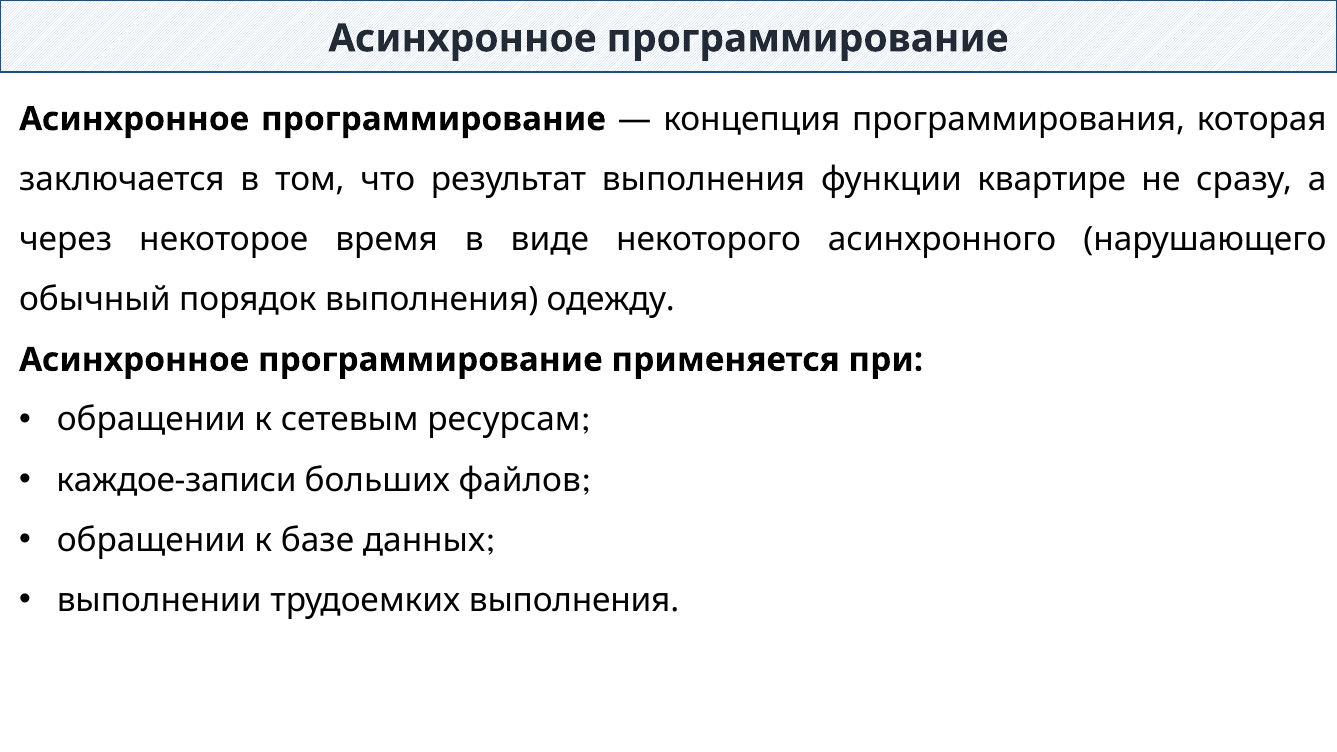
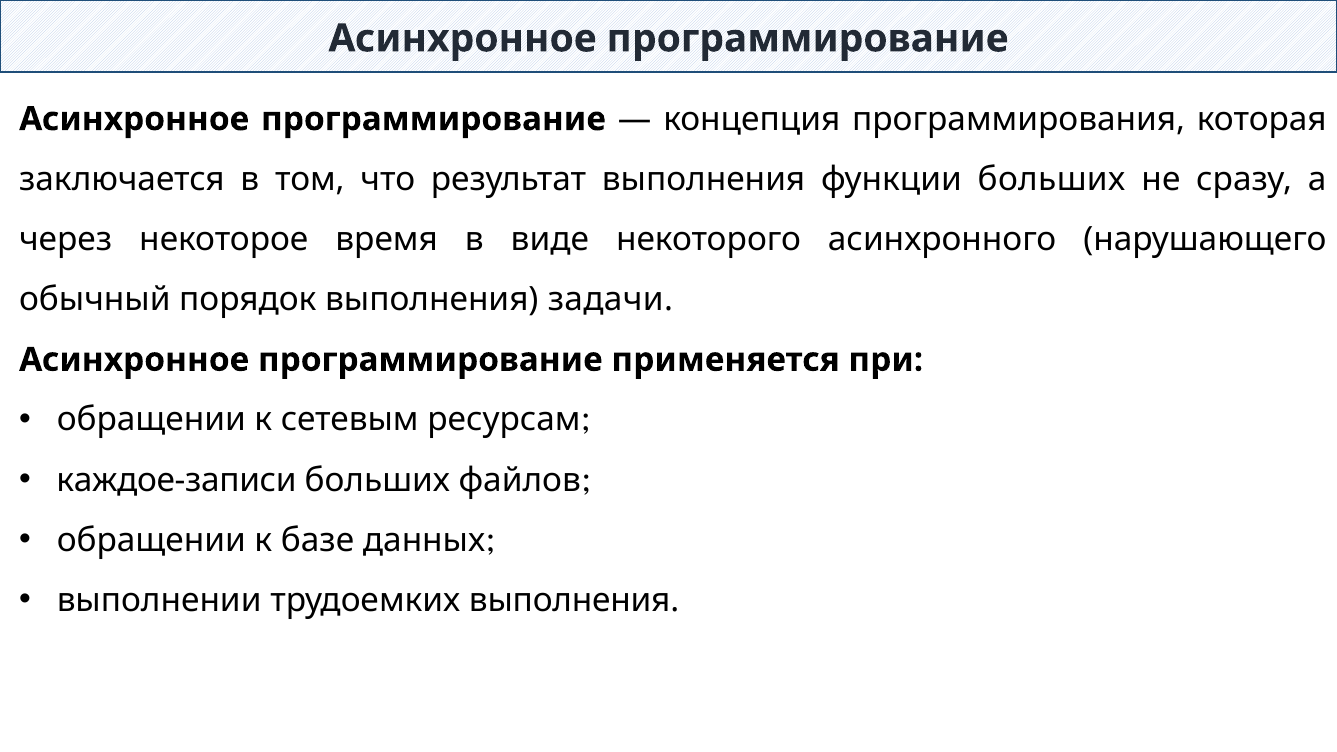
функции квартире: квартире -> больших
одежду: одежду -> задачи
